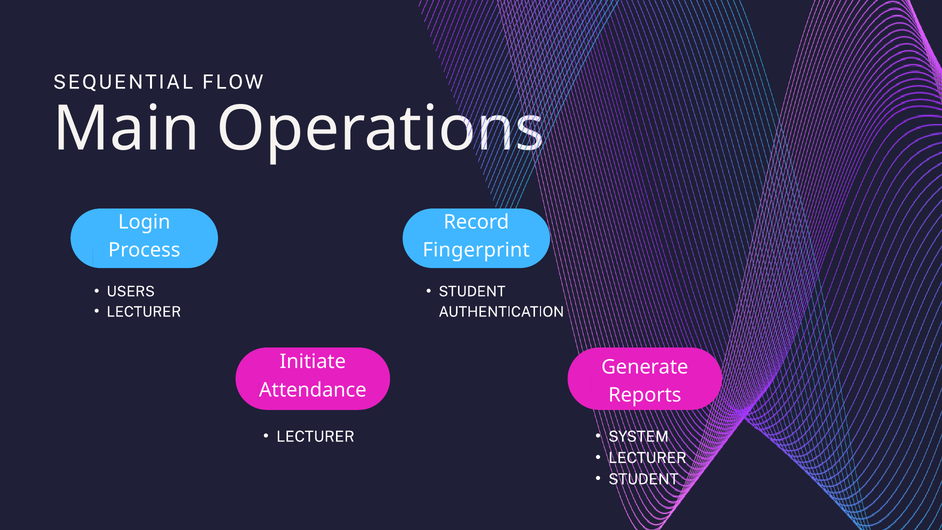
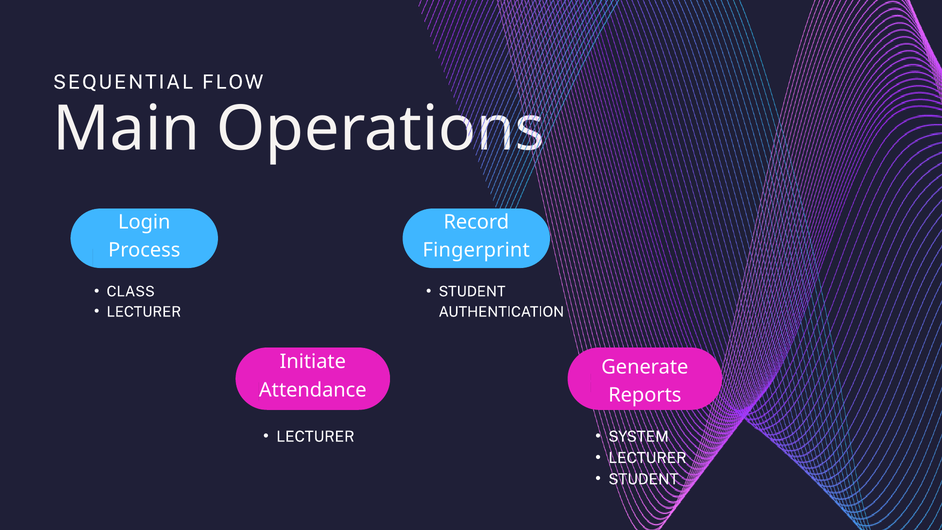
USERS: USERS -> CLASS
